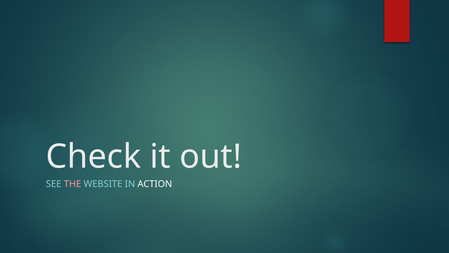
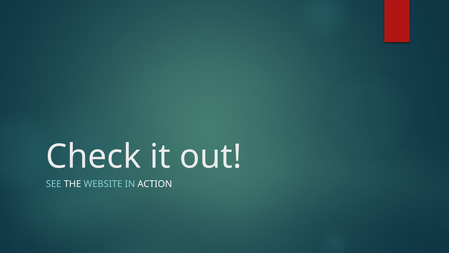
THE colour: pink -> white
